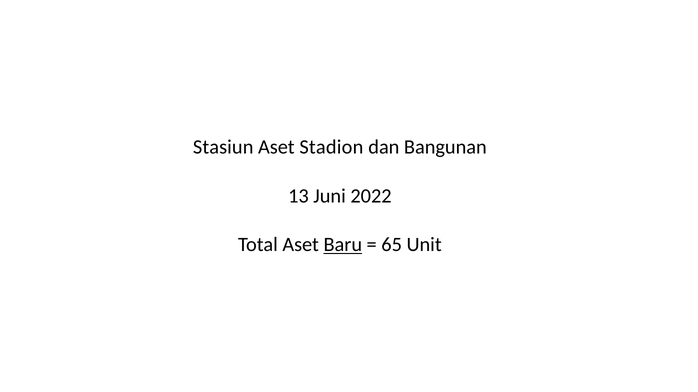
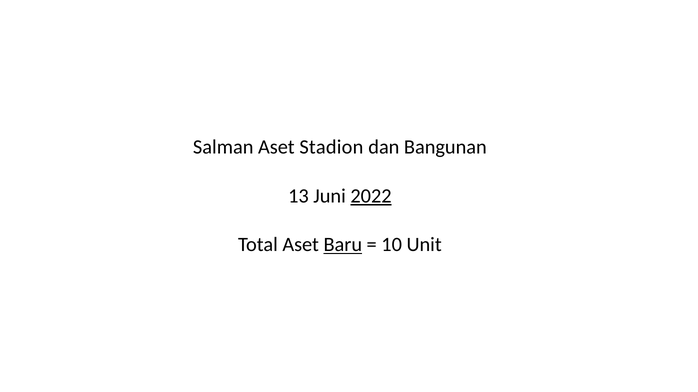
Stasiun: Stasiun -> Salman
2022 underline: none -> present
65: 65 -> 10
